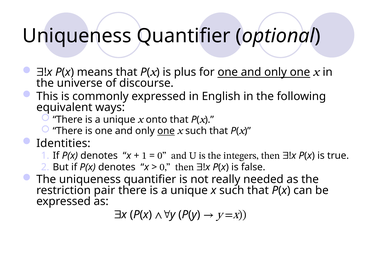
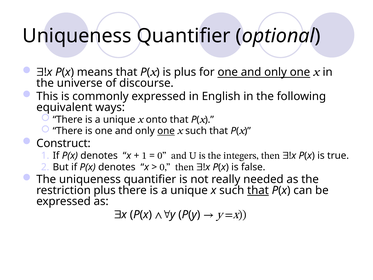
Identities: Identities -> Construct
restriction pair: pair -> plus
that at (258, 190) underline: none -> present
